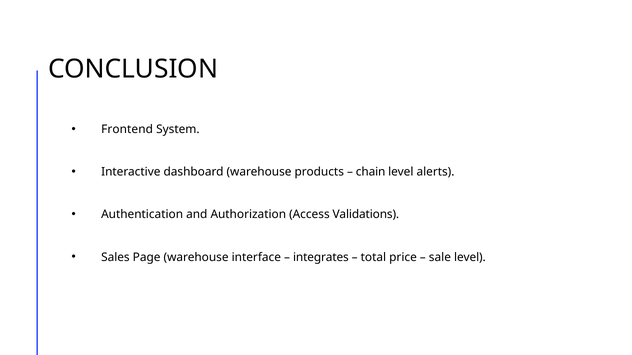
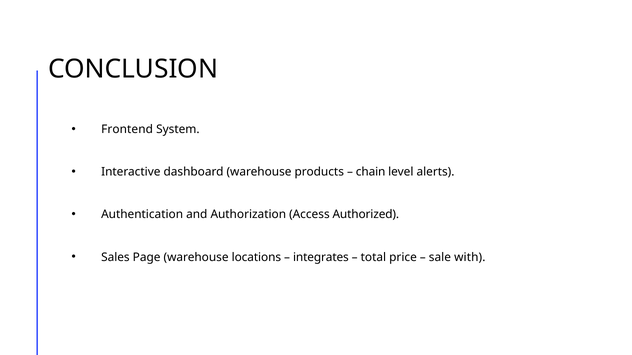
Validations: Validations -> Authorized
interface: interface -> locations
sale level: level -> with
